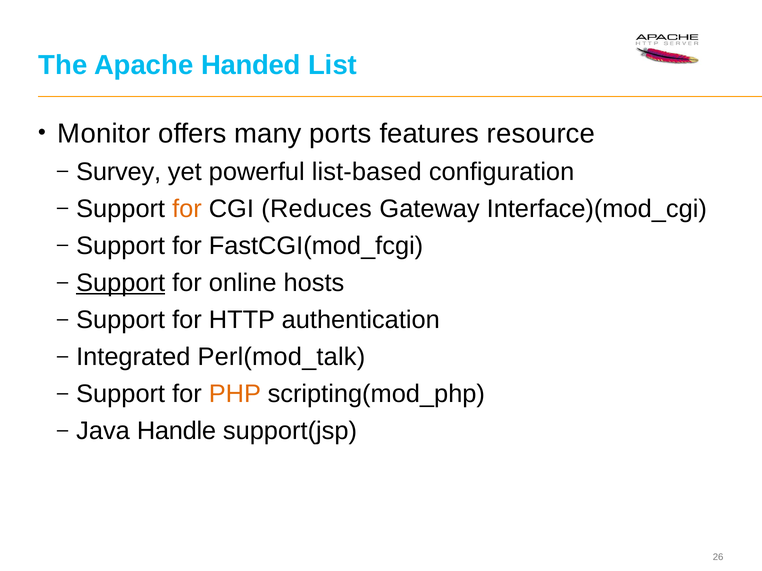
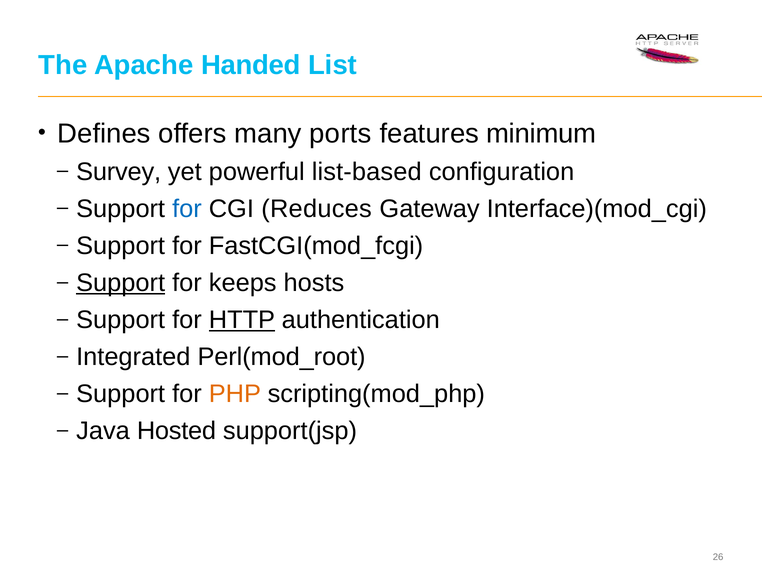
Monitor: Monitor -> Defines
resource: resource -> minimum
for at (187, 209) colour: orange -> blue
online: online -> keeps
HTTP underline: none -> present
Perl(mod_talk: Perl(mod_talk -> Perl(mod_root
Handle: Handle -> Hosted
